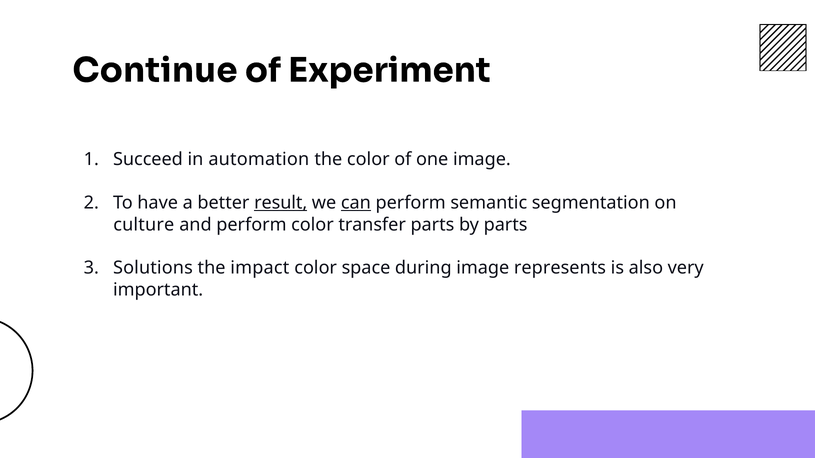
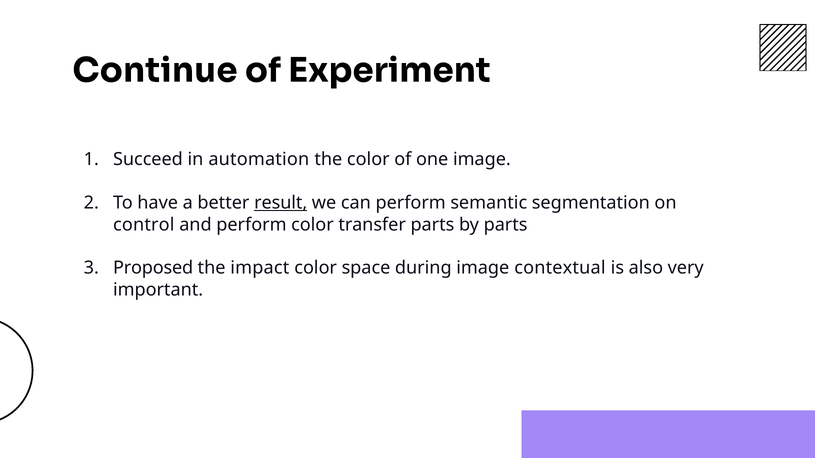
can underline: present -> none
culture: culture -> control
Solutions: Solutions -> Proposed
represents: represents -> contextual
